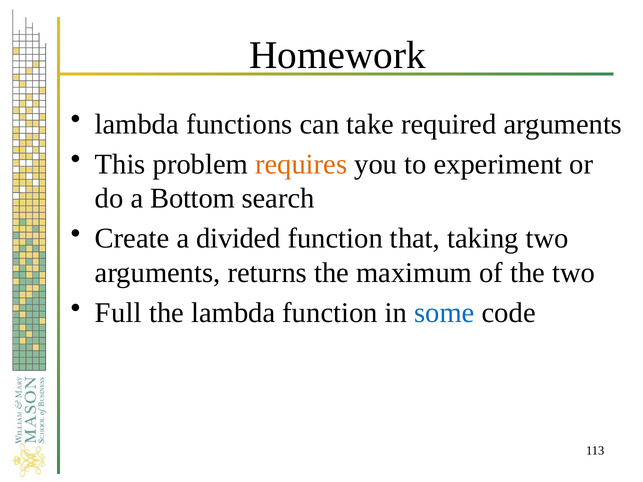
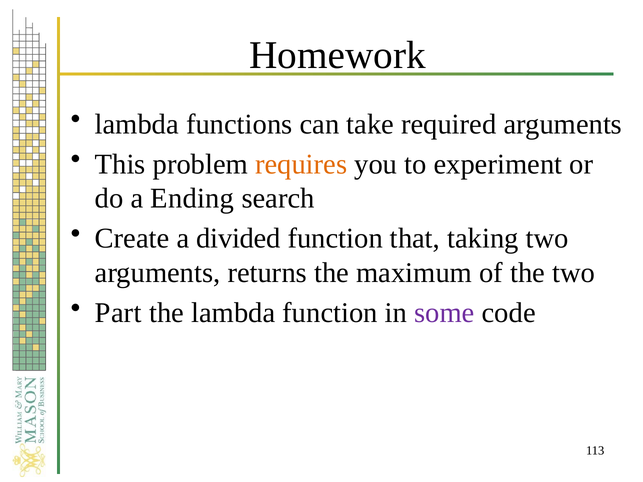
Bottom: Bottom -> Ending
Full: Full -> Part
some colour: blue -> purple
